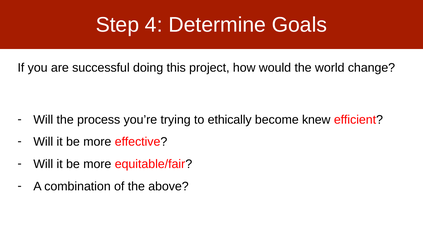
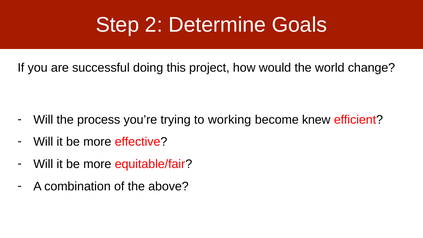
4: 4 -> 2
ethically: ethically -> working
